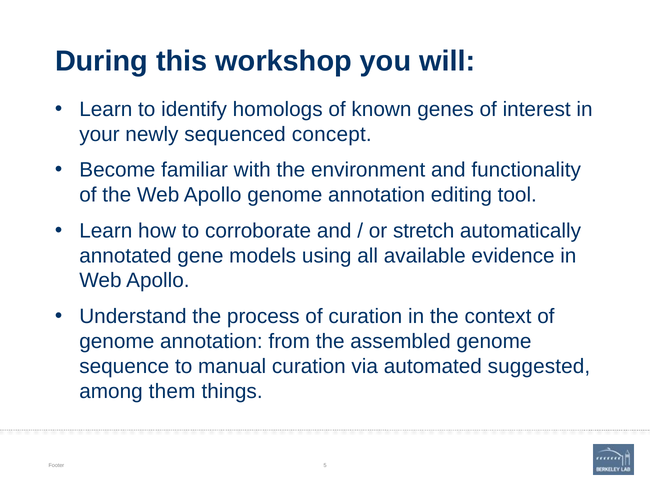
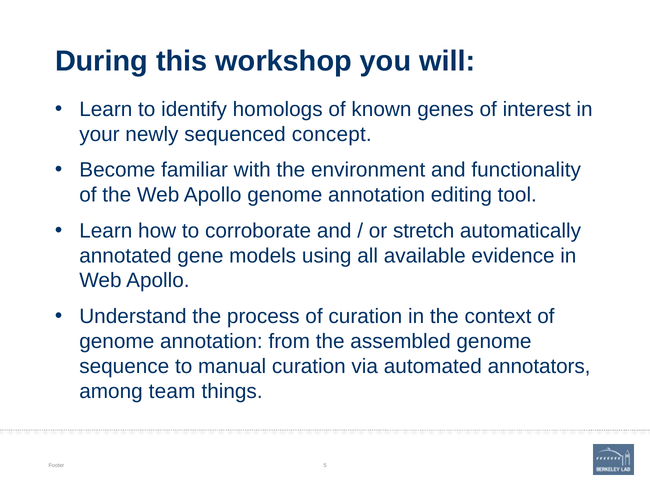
suggested: suggested -> annotators
them: them -> team
